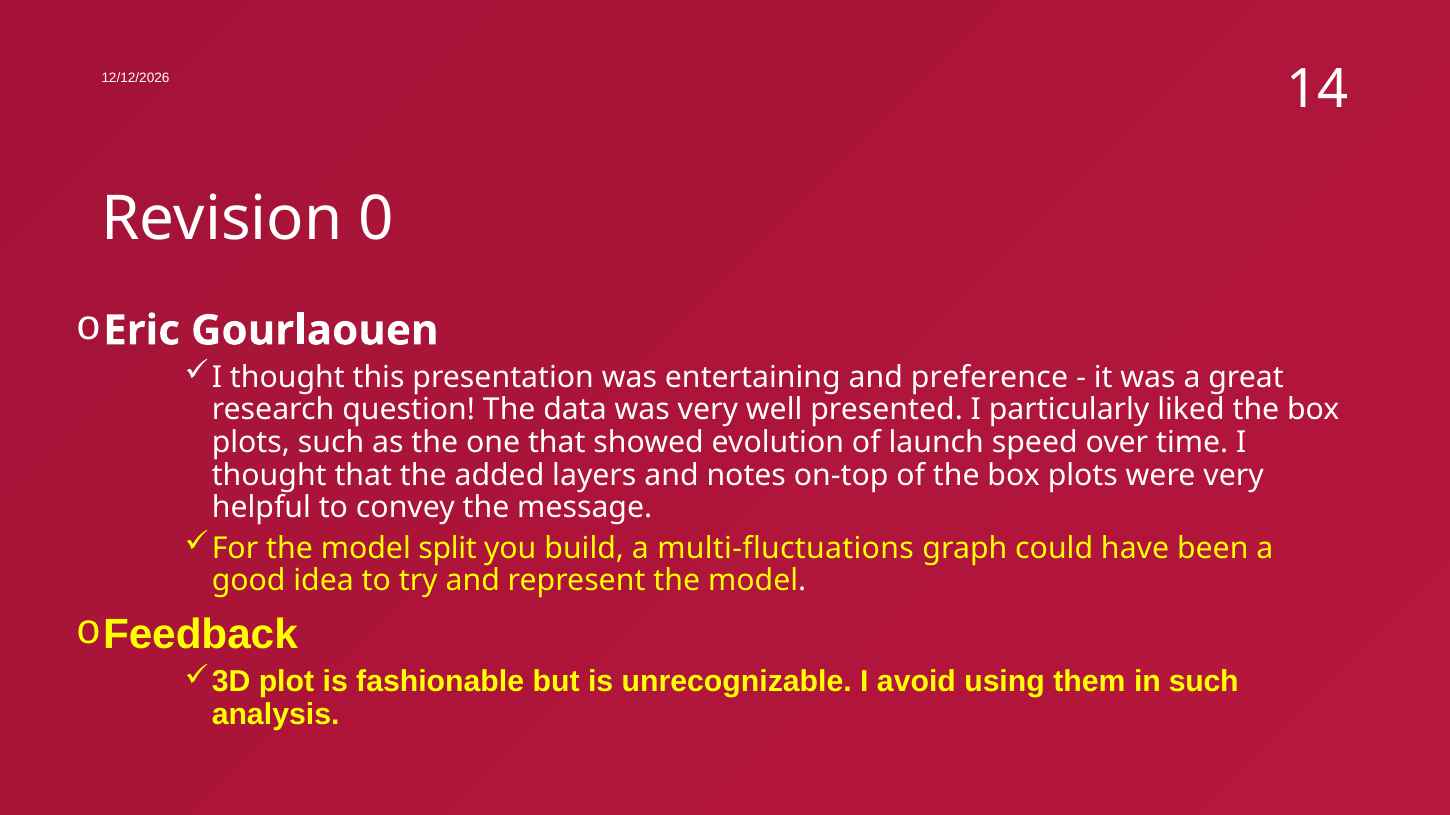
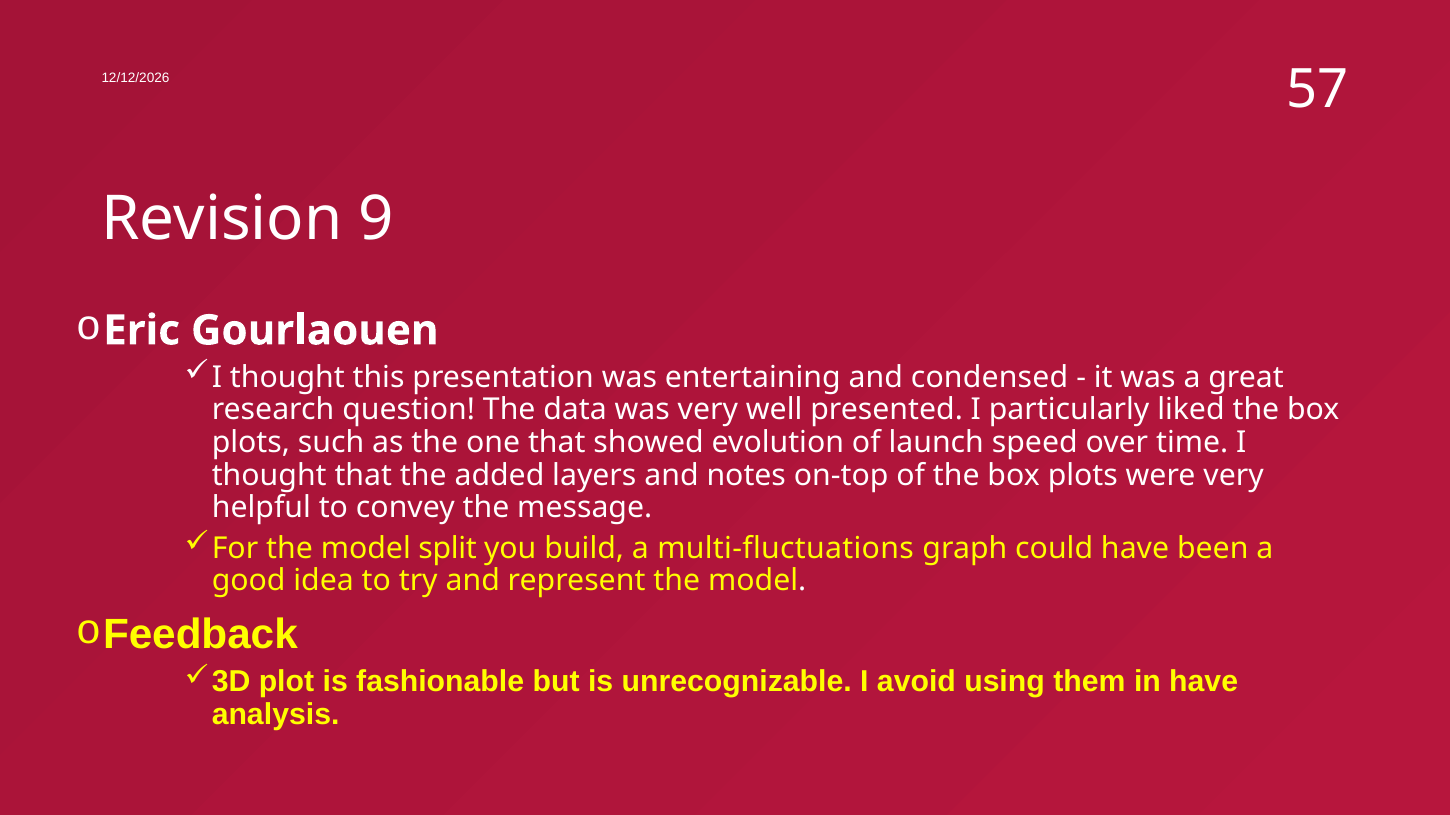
14: 14 -> 57
0: 0 -> 9
preference: preference -> condensed
in such: such -> have
